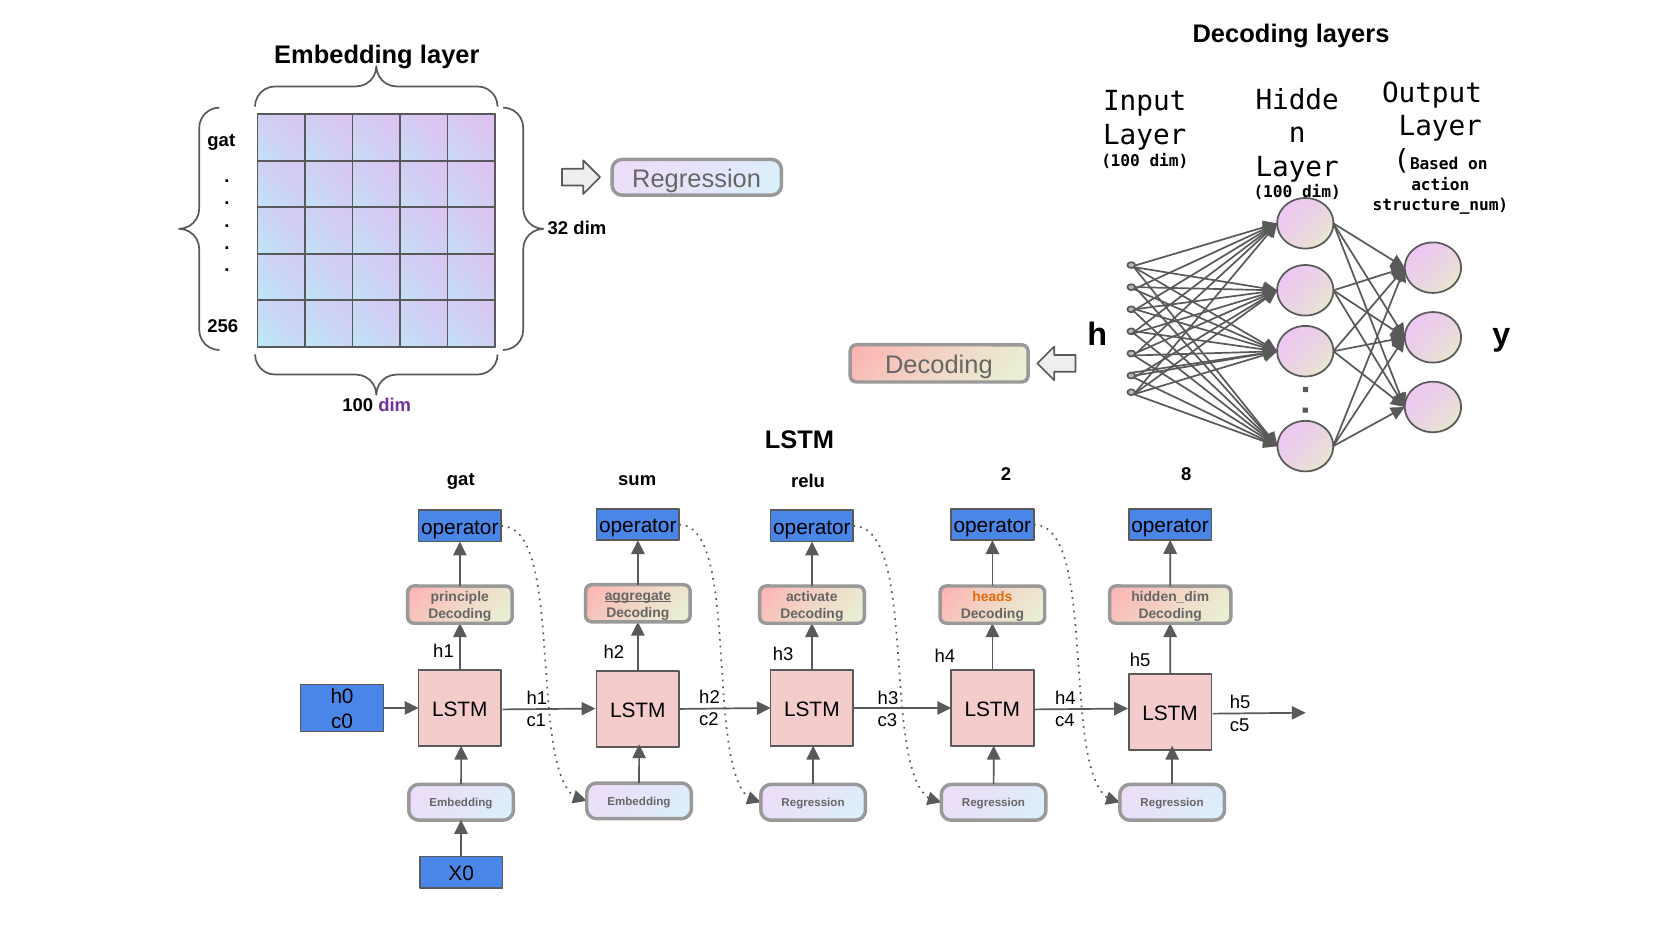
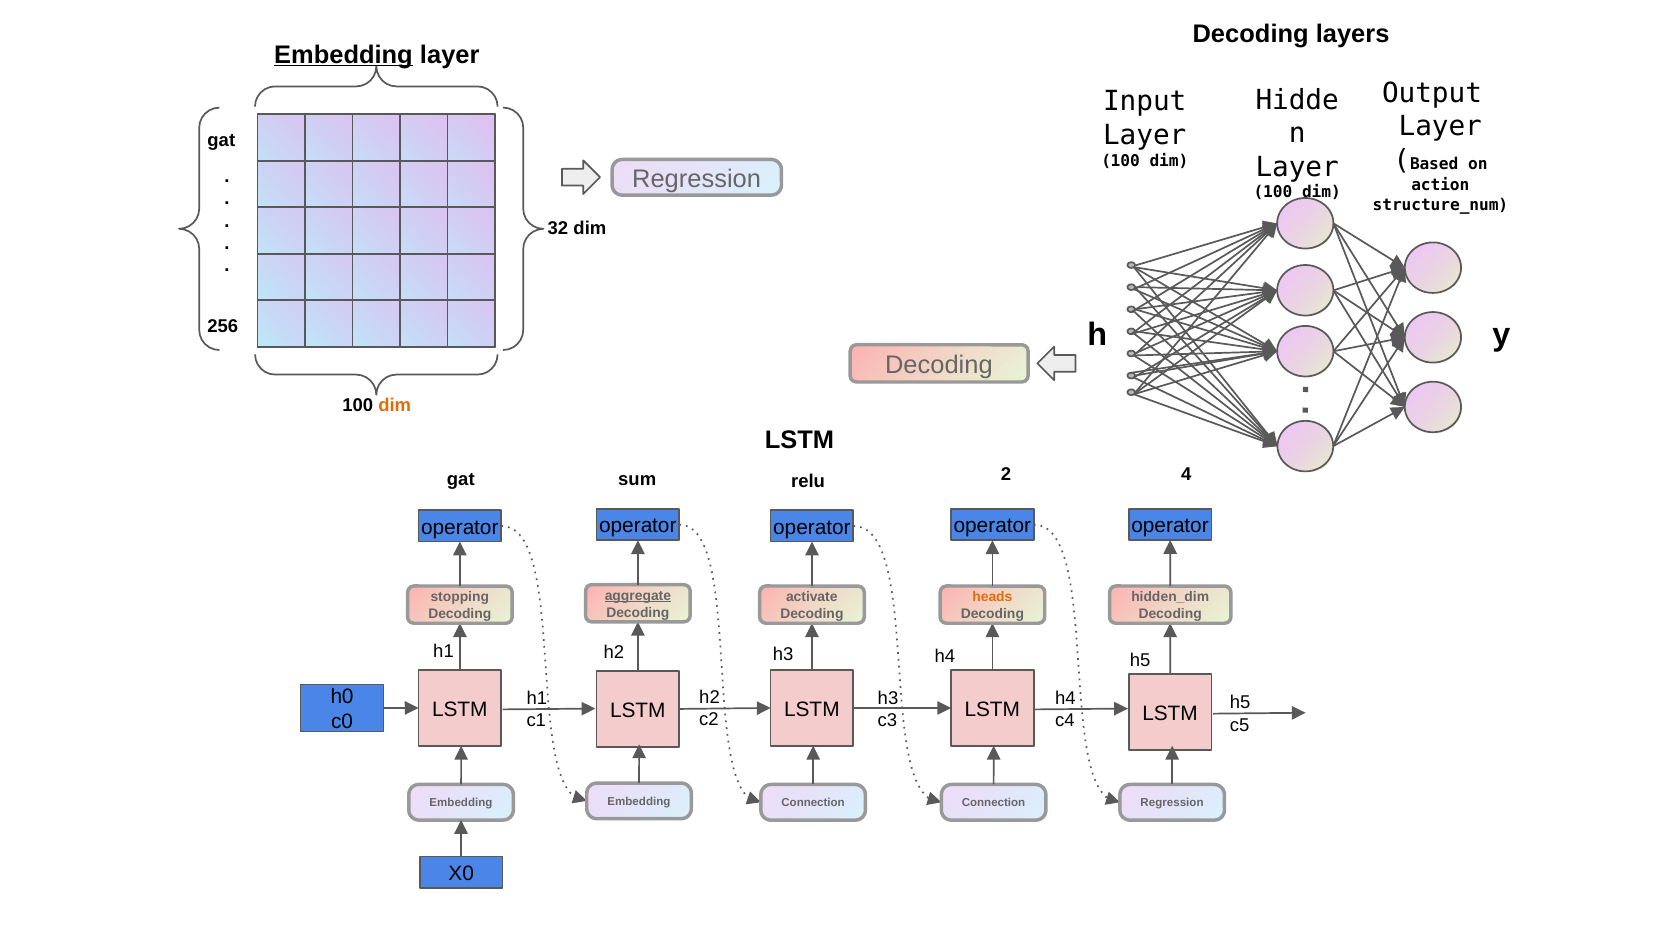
Embedding at (343, 55) underline: none -> present
dim at (395, 406) colour: purple -> orange
8: 8 -> 4
principle: principle -> stopping
Regression at (813, 804): Regression -> Connection
Regression at (993, 804): Regression -> Connection
